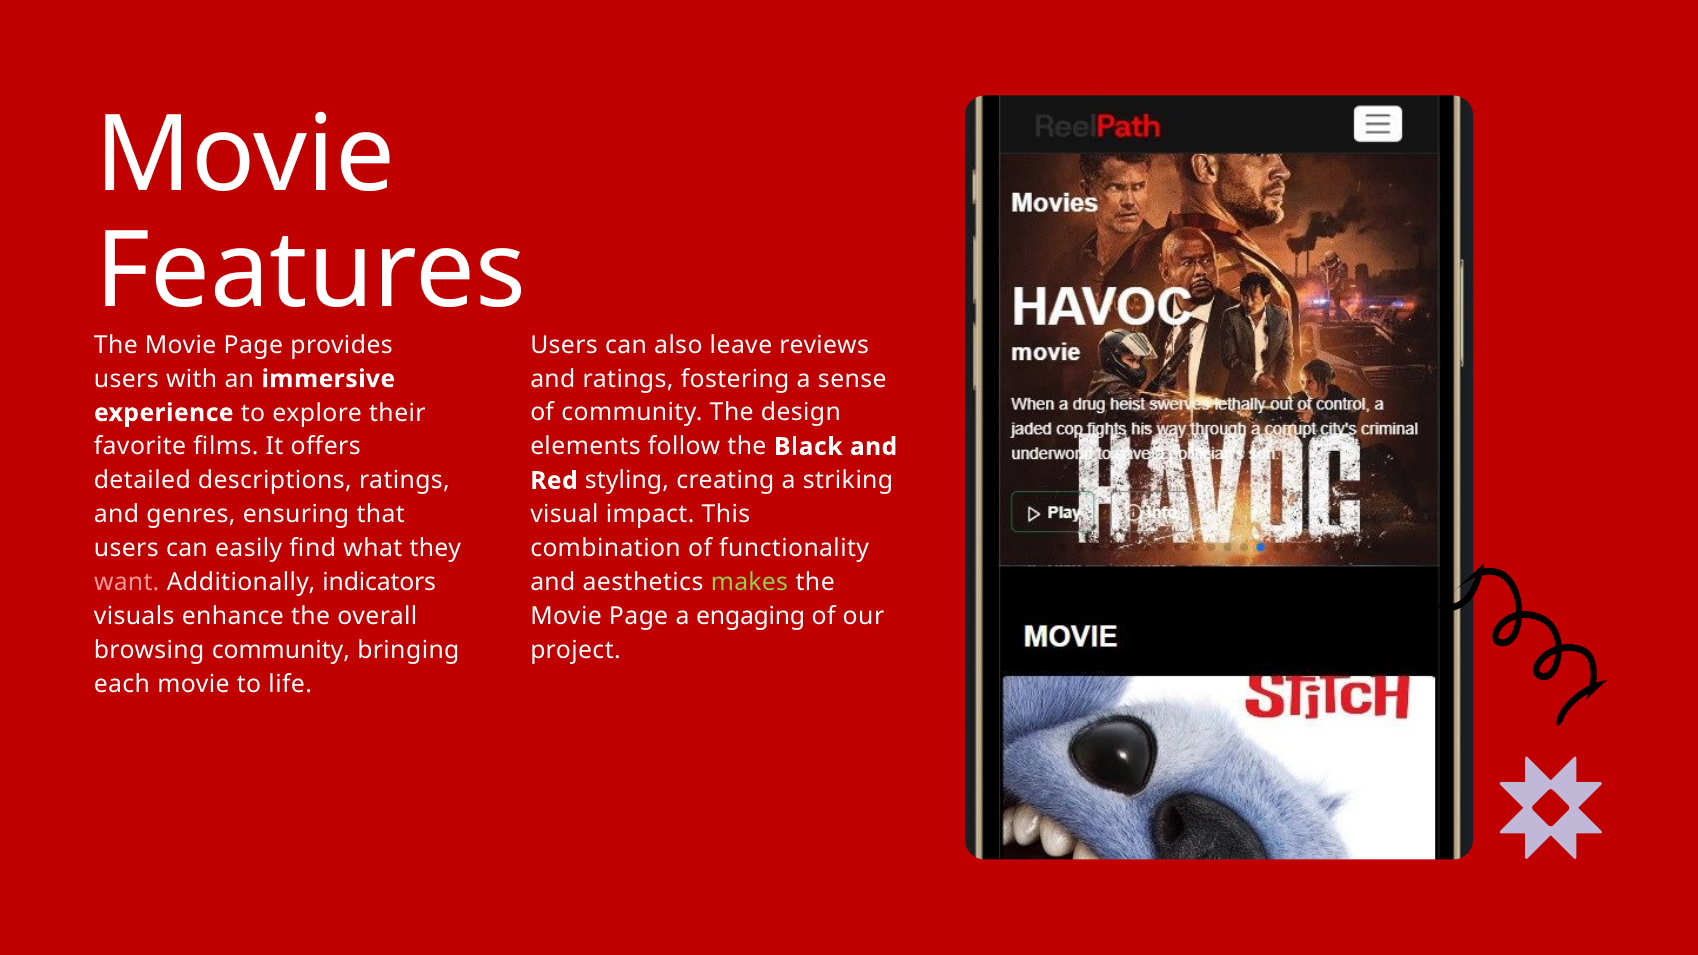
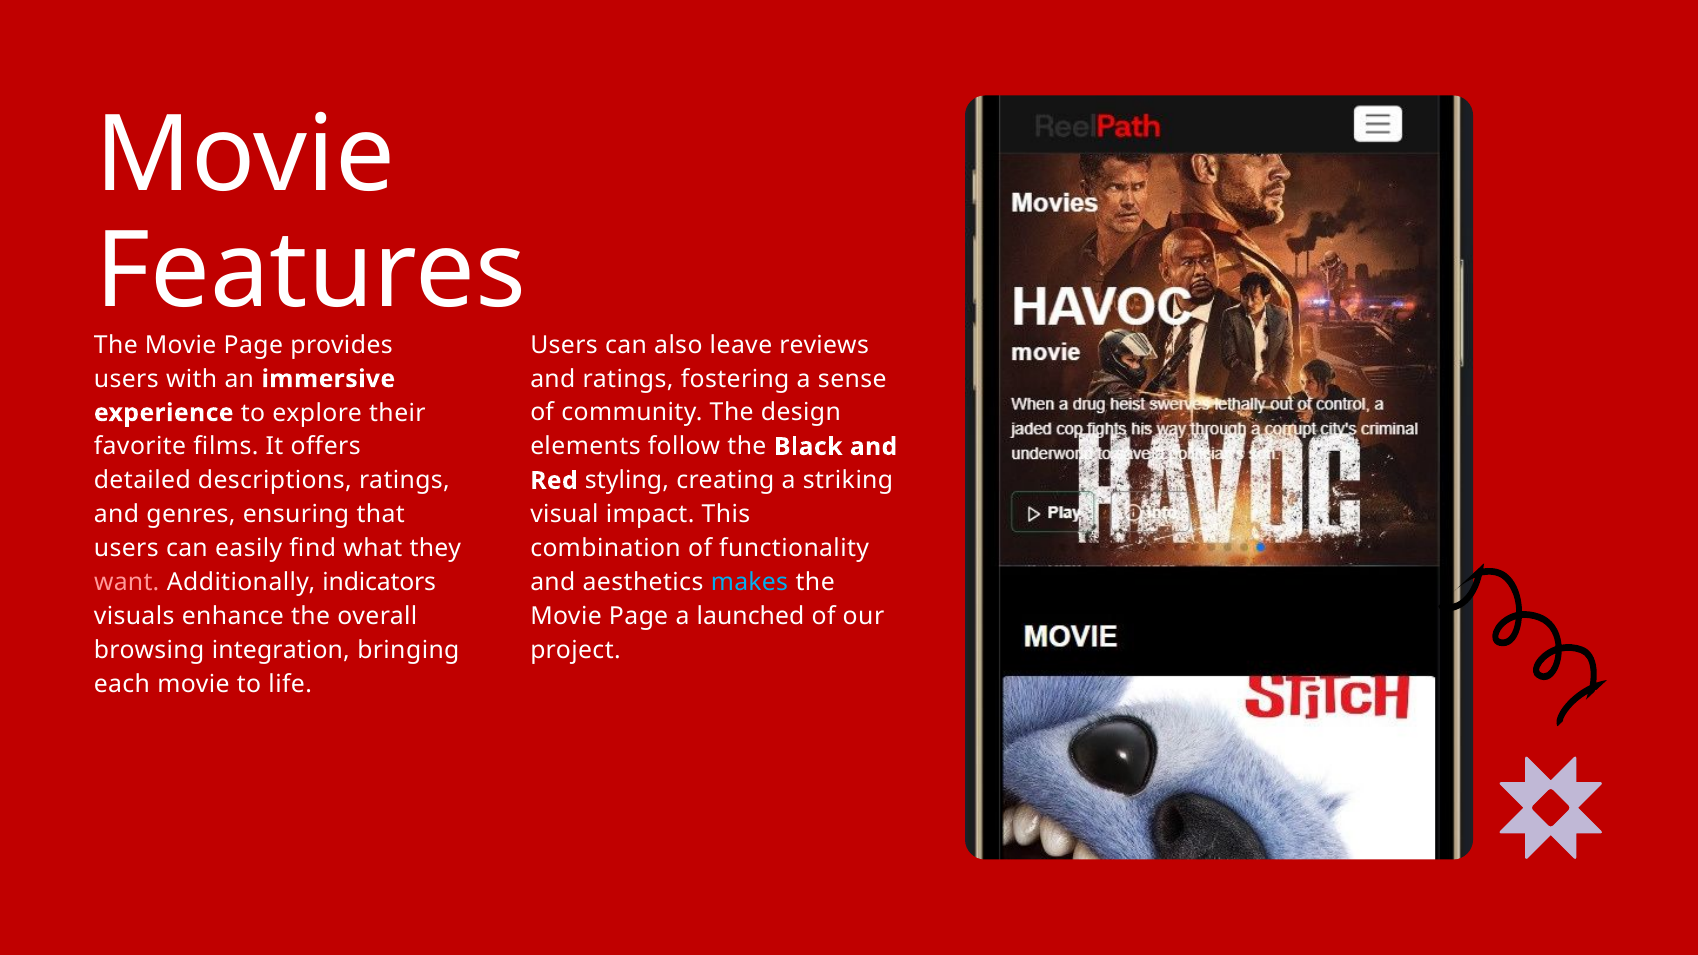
makes colour: light green -> light blue
engaging: engaging -> launched
browsing community: community -> integration
